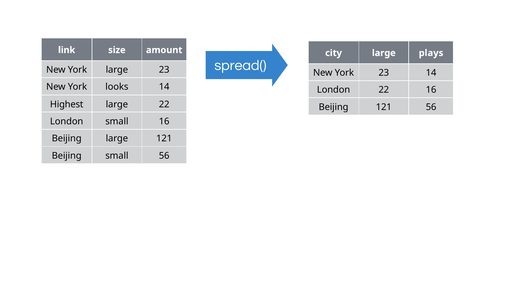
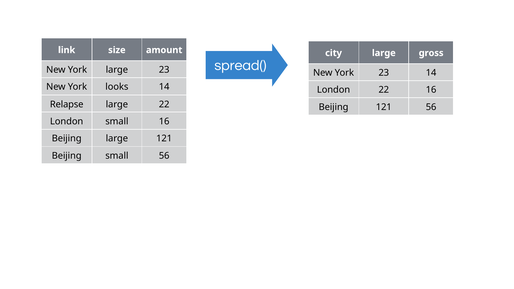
plays: plays -> gross
Highest: Highest -> Relapse
